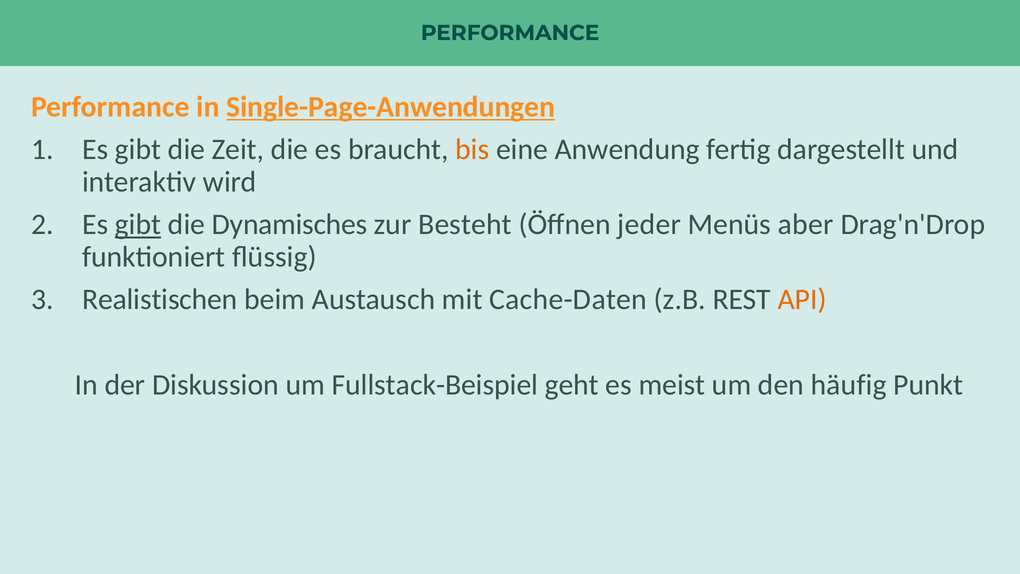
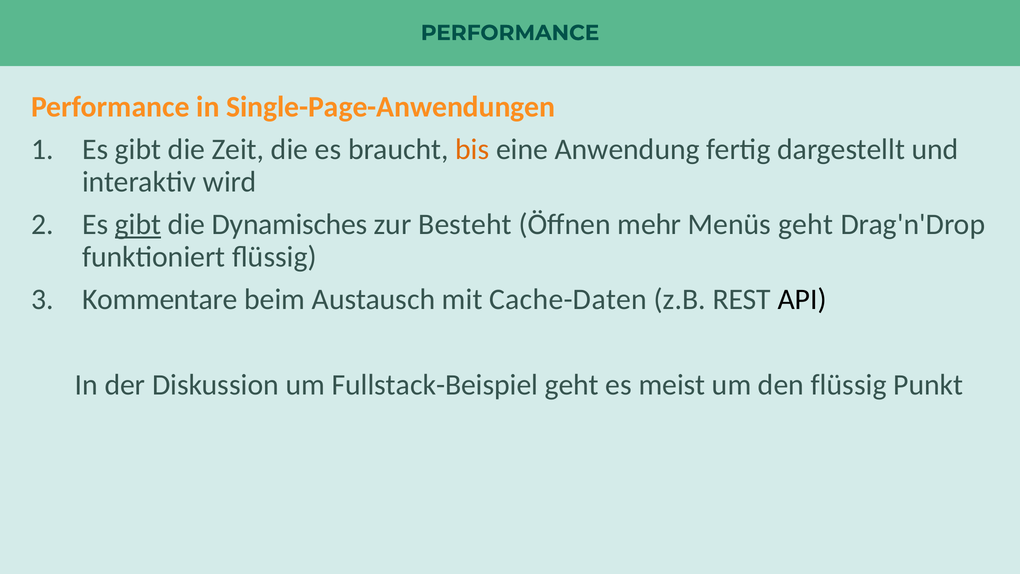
Single-Page-Anwendungen underline: present -> none
jeder: jeder -> mehr
Menüs aber: aber -> geht
Realistischen: Realistischen -> Kommentare
API colour: orange -> black
den häufig: häufig -> flüssig
